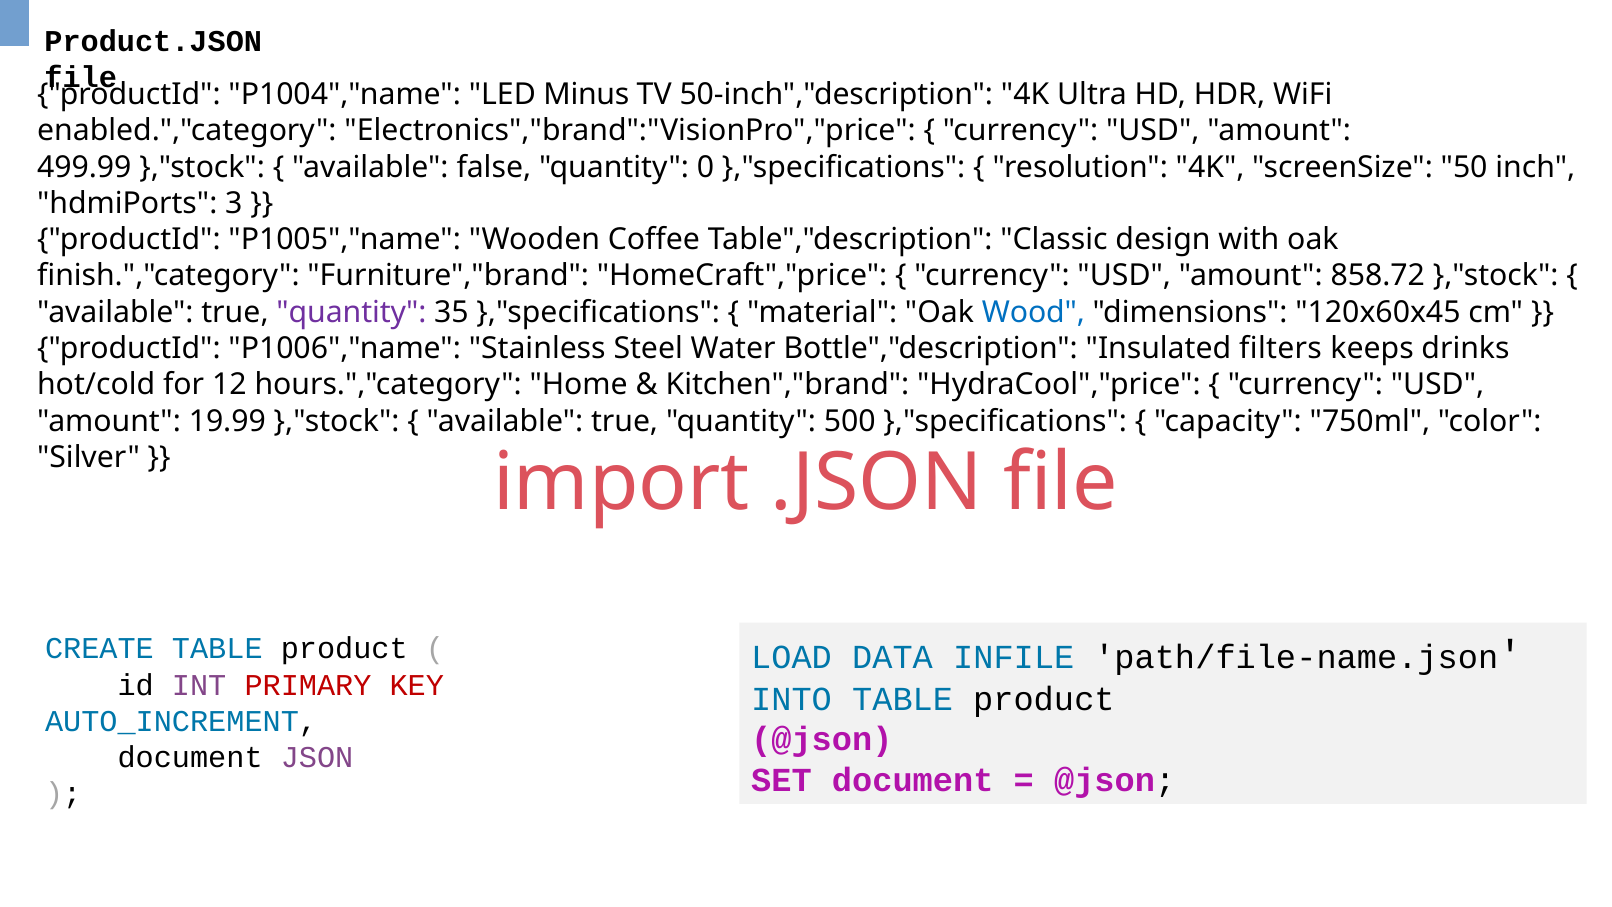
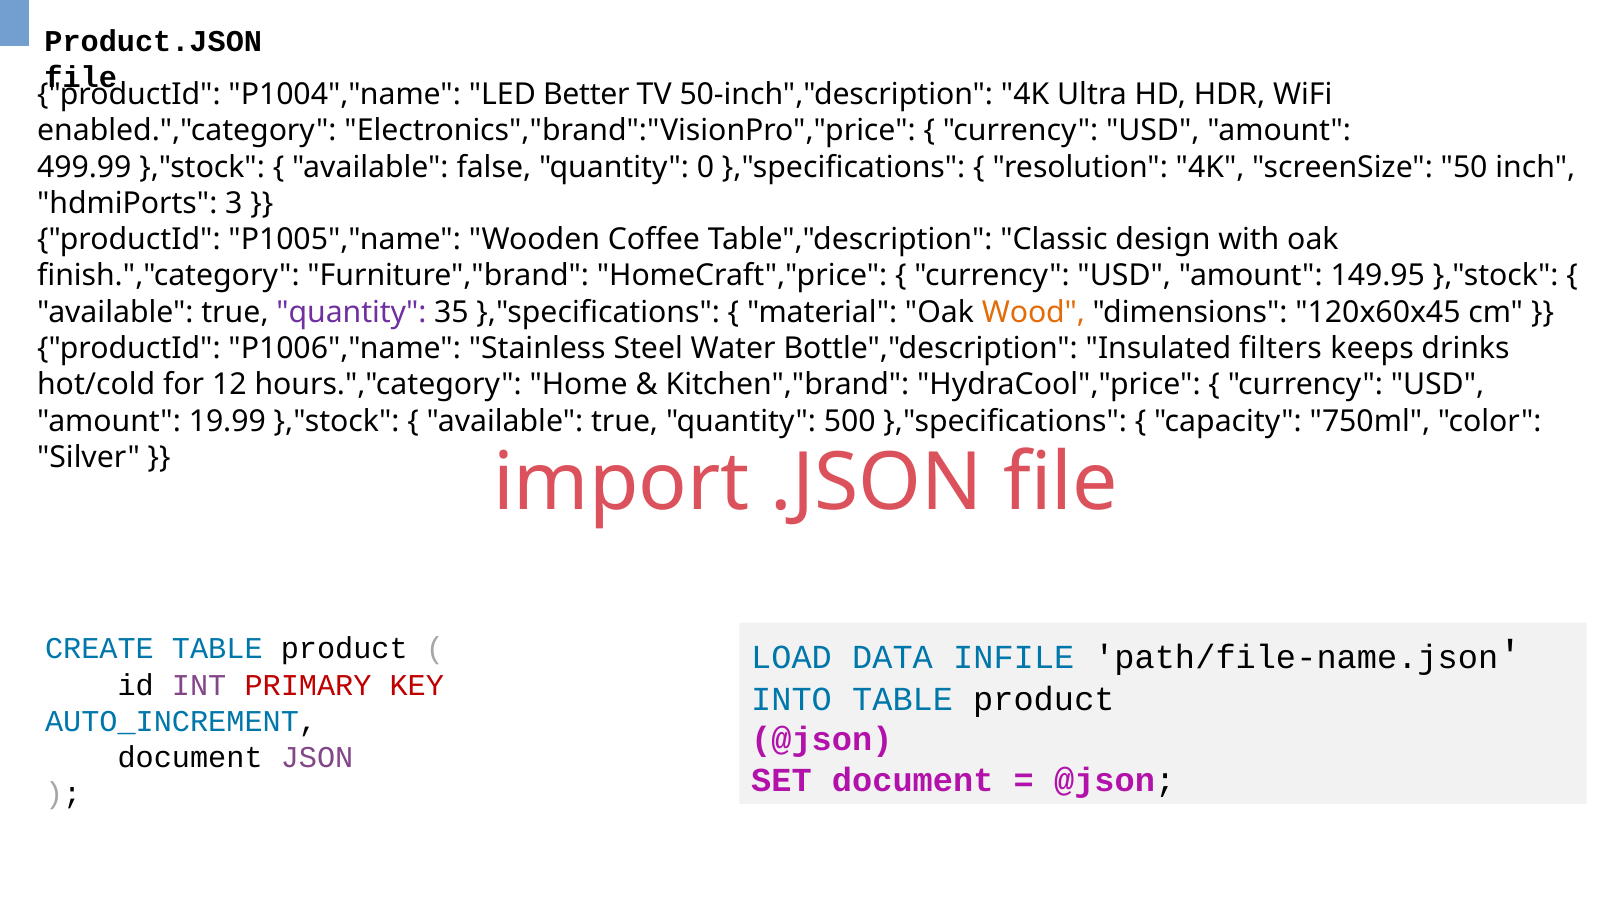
Minus: Minus -> Better
858.72: 858.72 -> 149.95
Wood colour: blue -> orange
